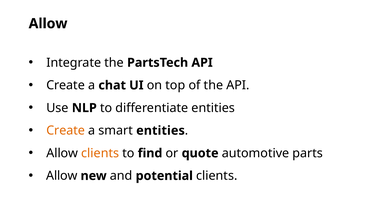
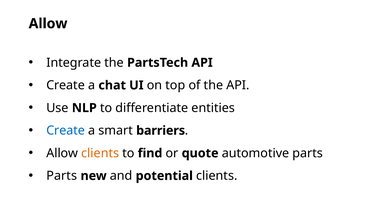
Create at (66, 130) colour: orange -> blue
smart entities: entities -> barriers
Allow at (62, 175): Allow -> Parts
